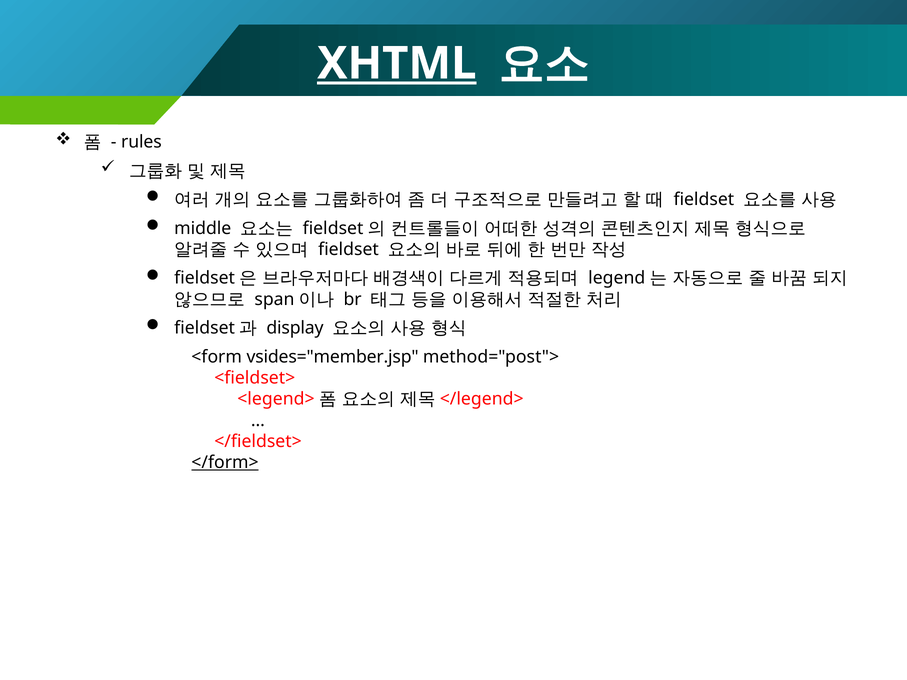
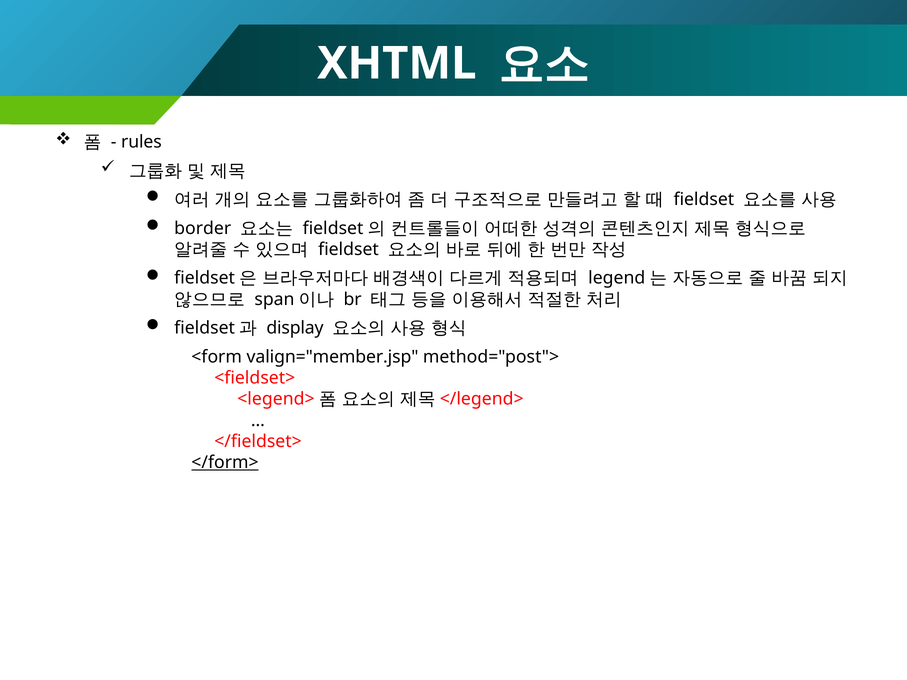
XHTML underline: present -> none
middle: middle -> border
vsides="member.jsp: vsides="member.jsp -> valign="member.jsp
